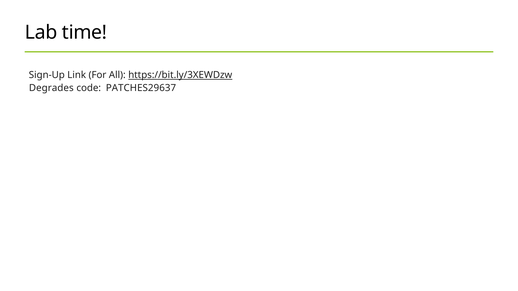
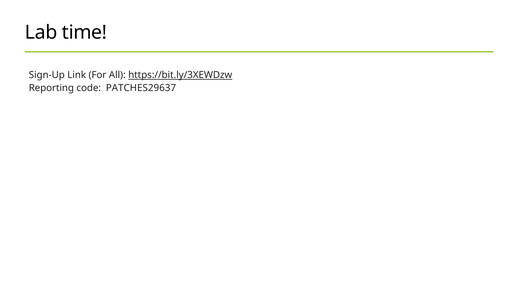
Degrades: Degrades -> Reporting
